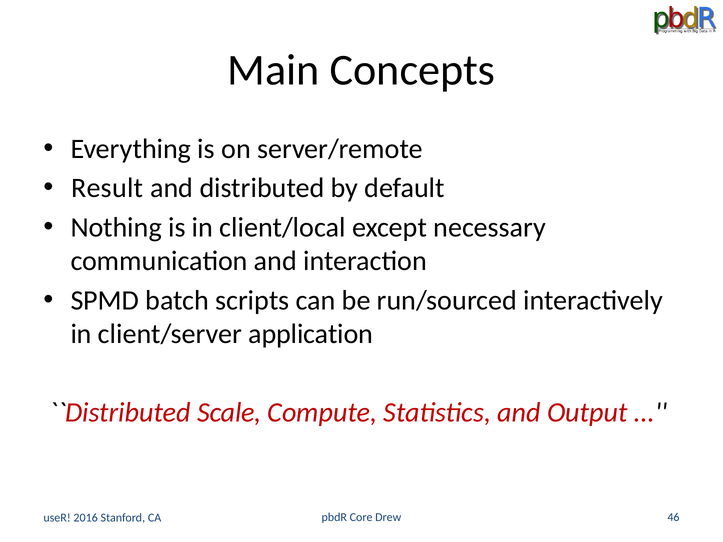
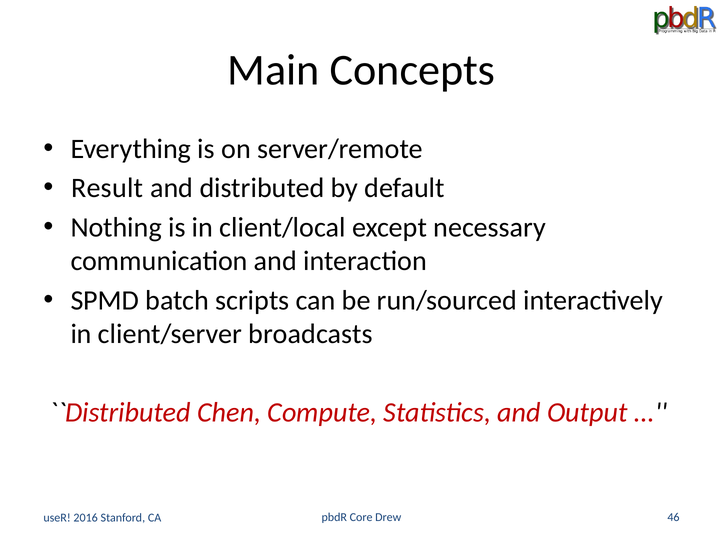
application: application -> broadcasts
Scale: Scale -> Chen
